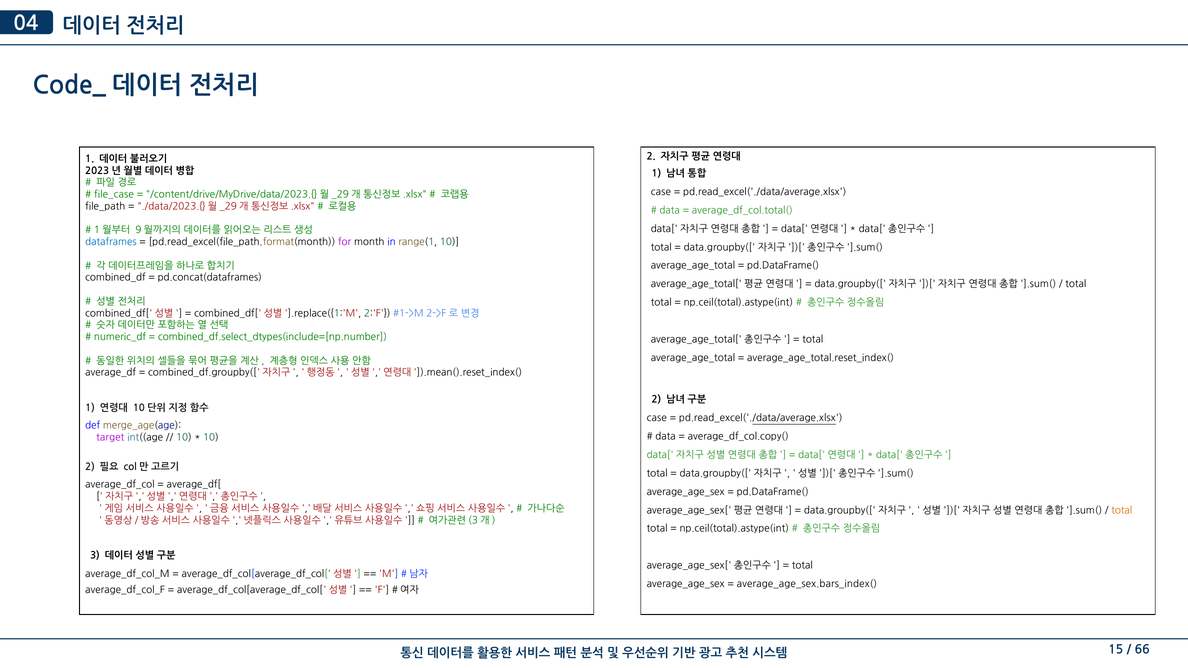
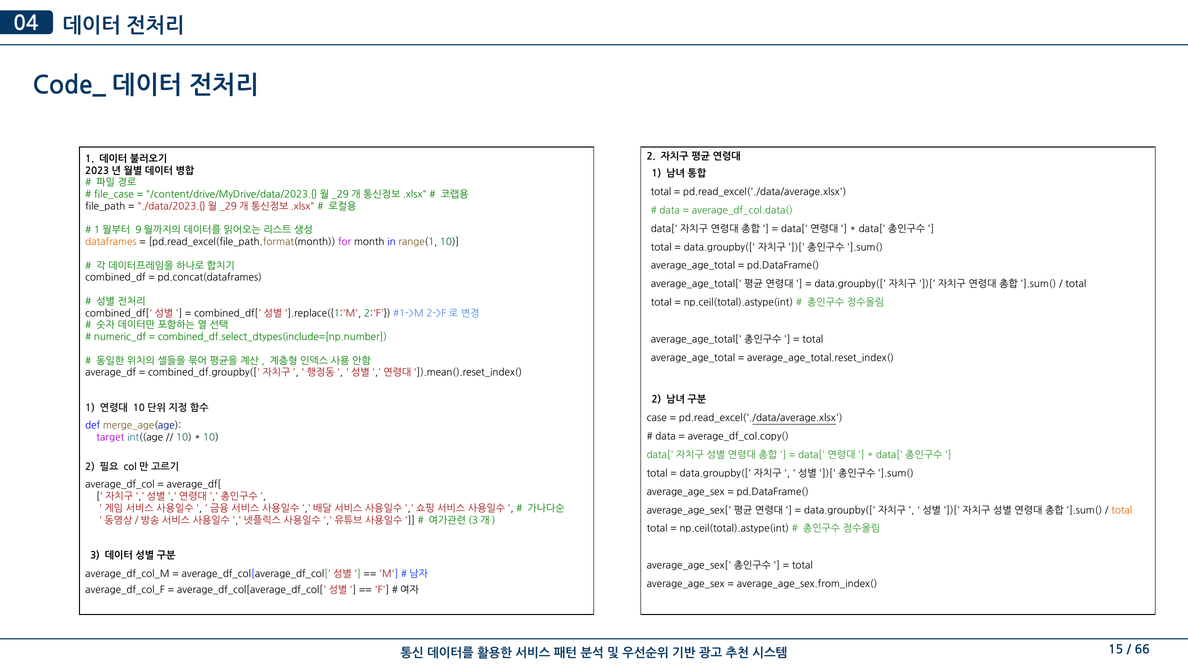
case at (661, 192): case -> total
average_df_col.total(: average_df_col.total( -> average_df_col.data(
dataframes colour: blue -> orange
average_age_sex.bars_index(: average_age_sex.bars_index( -> average_age_sex.from_index(
